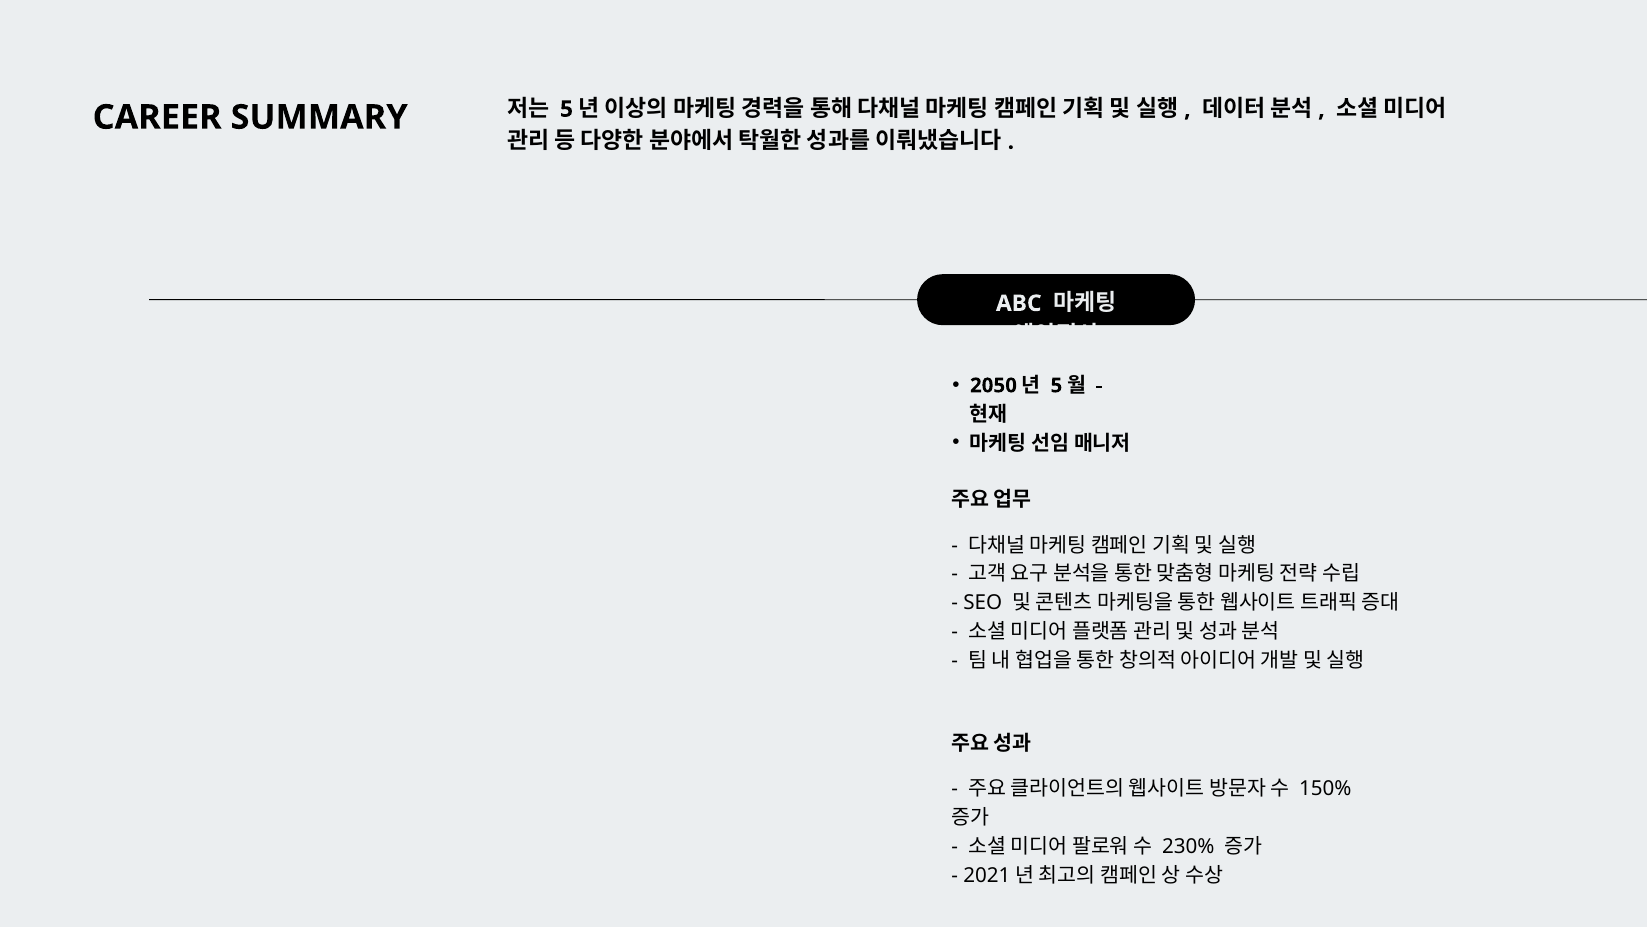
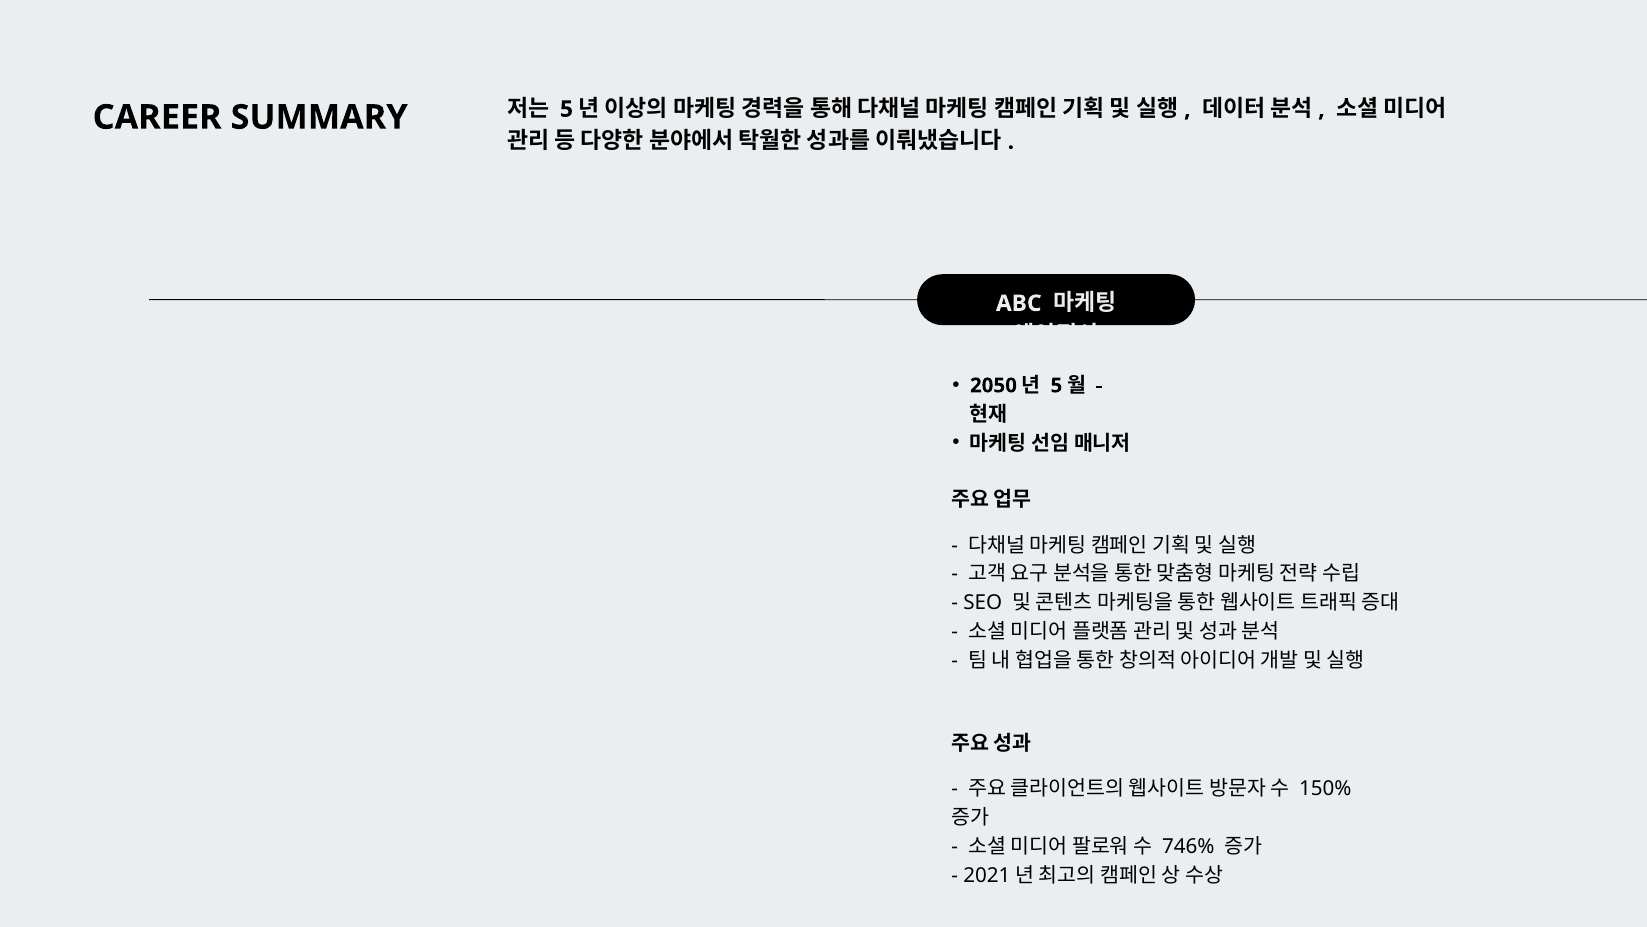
230%: 230% -> 746%
